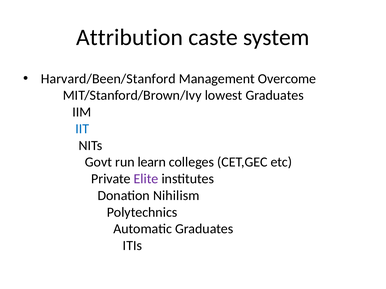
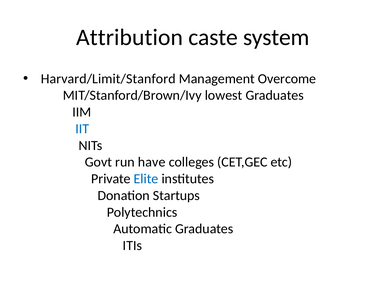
Harvard/Been/Stanford: Harvard/Been/Stanford -> Harvard/Limit/Stanford
learn: learn -> have
Elite colour: purple -> blue
Nihilism: Nihilism -> Startups
